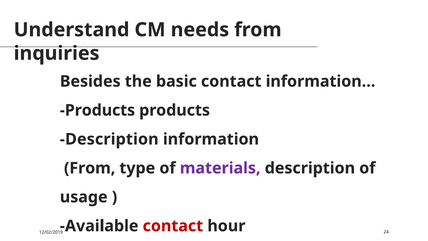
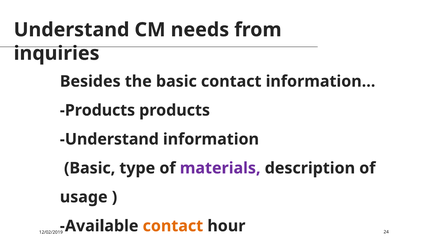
Description at (109, 139): Description -> Understand
From at (90, 168): From -> Basic
contact at (173, 226) colour: red -> orange
